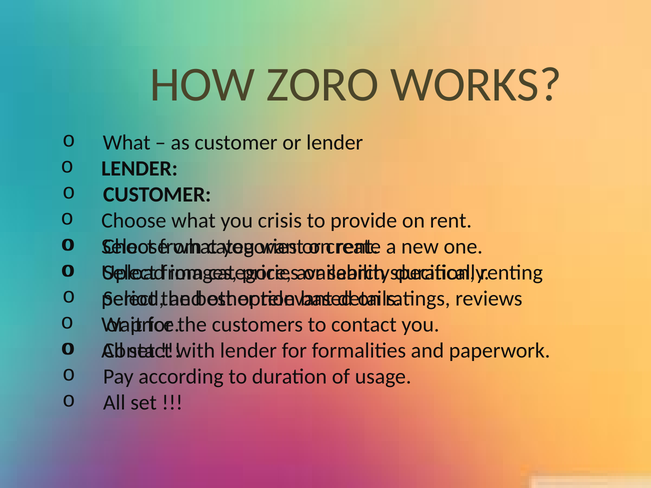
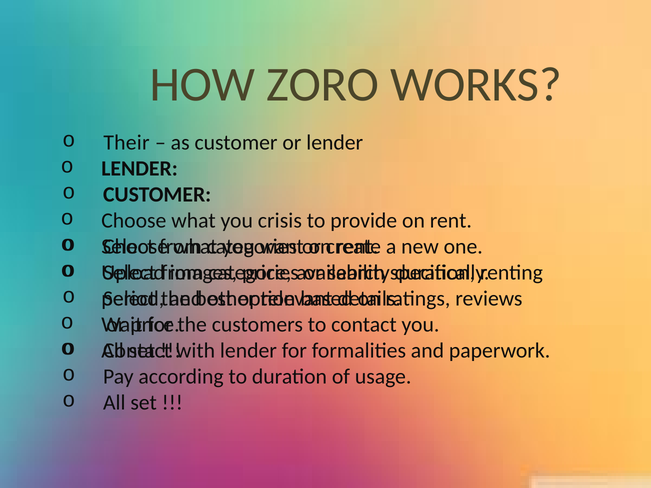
What at (127, 142): What -> Their
